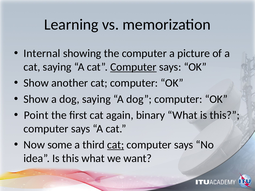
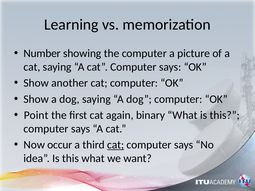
Internal: Internal -> Number
Computer at (133, 67) underline: present -> none
some: some -> occur
